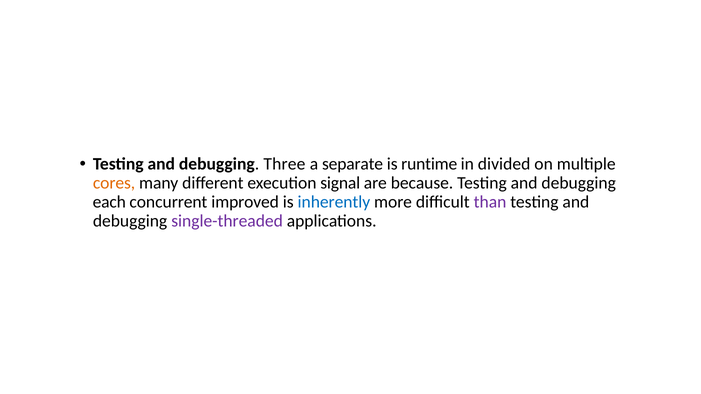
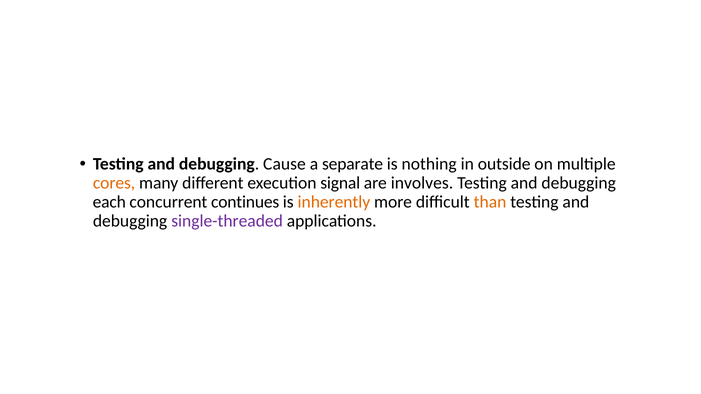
Three: Three -> Cause
runtime: runtime -> nothing
divided: divided -> outside
because: because -> involves
improved: improved -> continues
inherently colour: blue -> orange
than colour: purple -> orange
